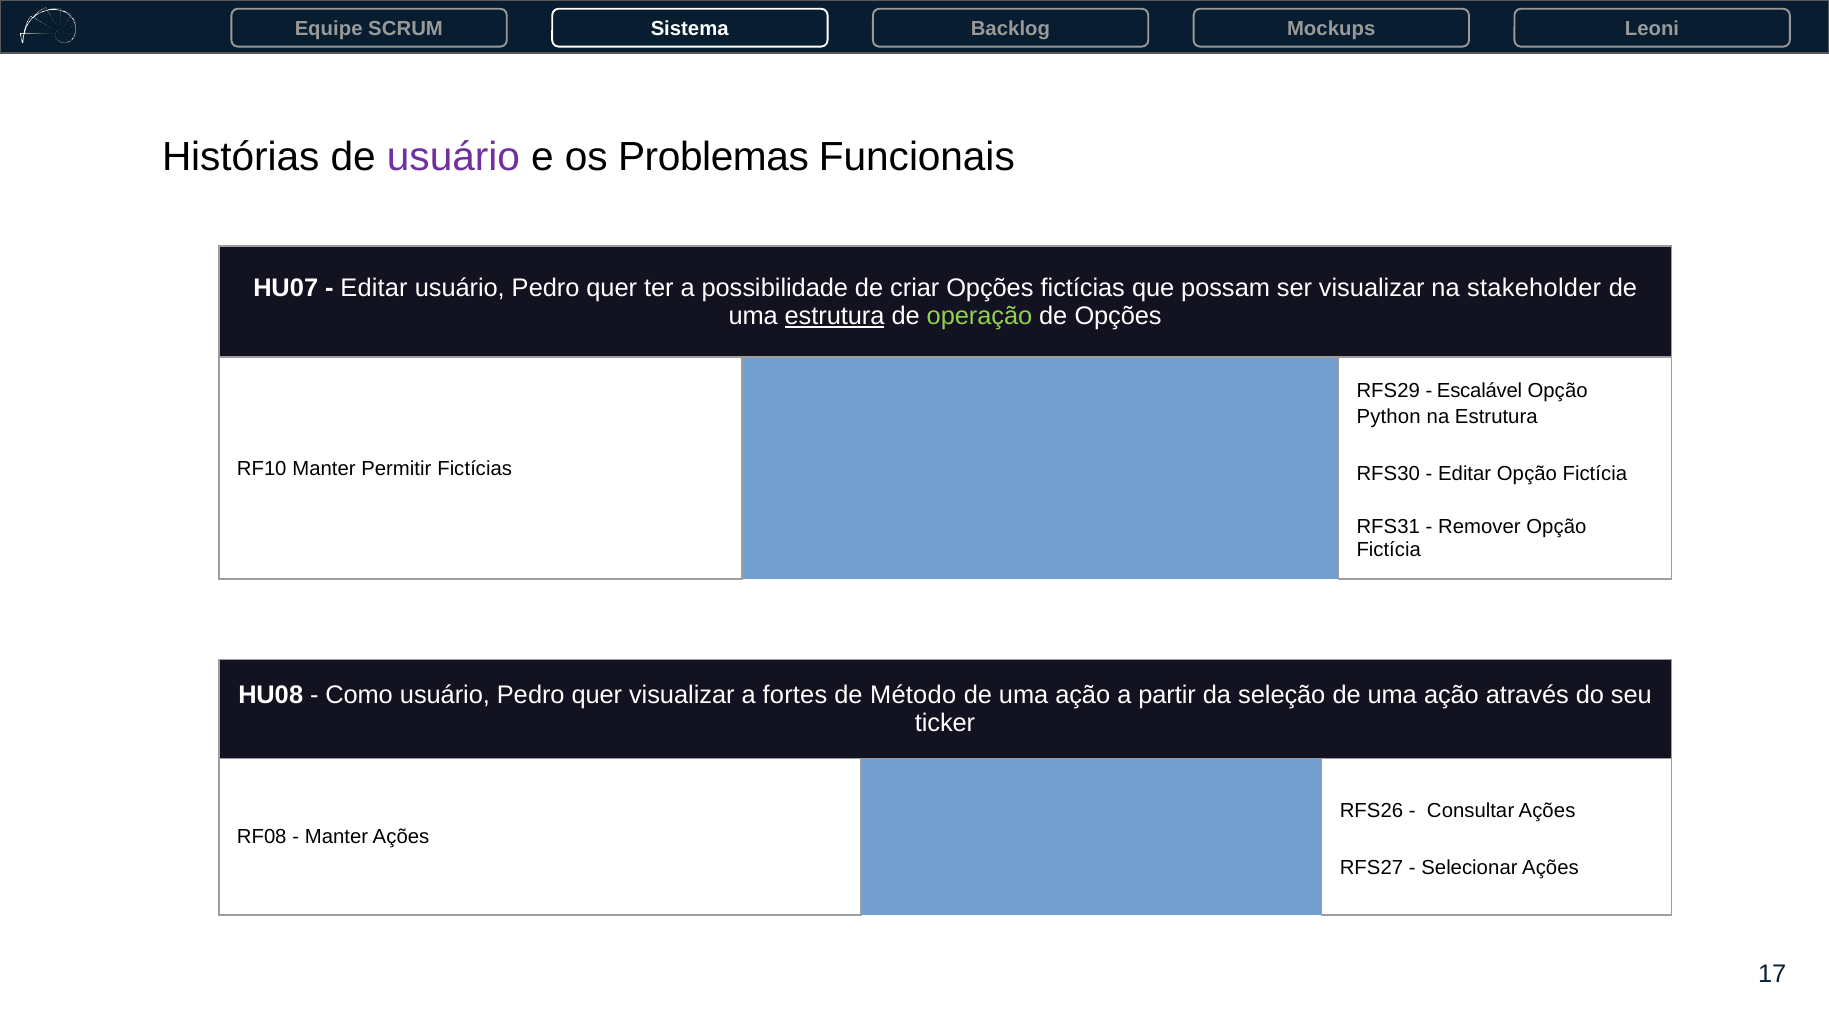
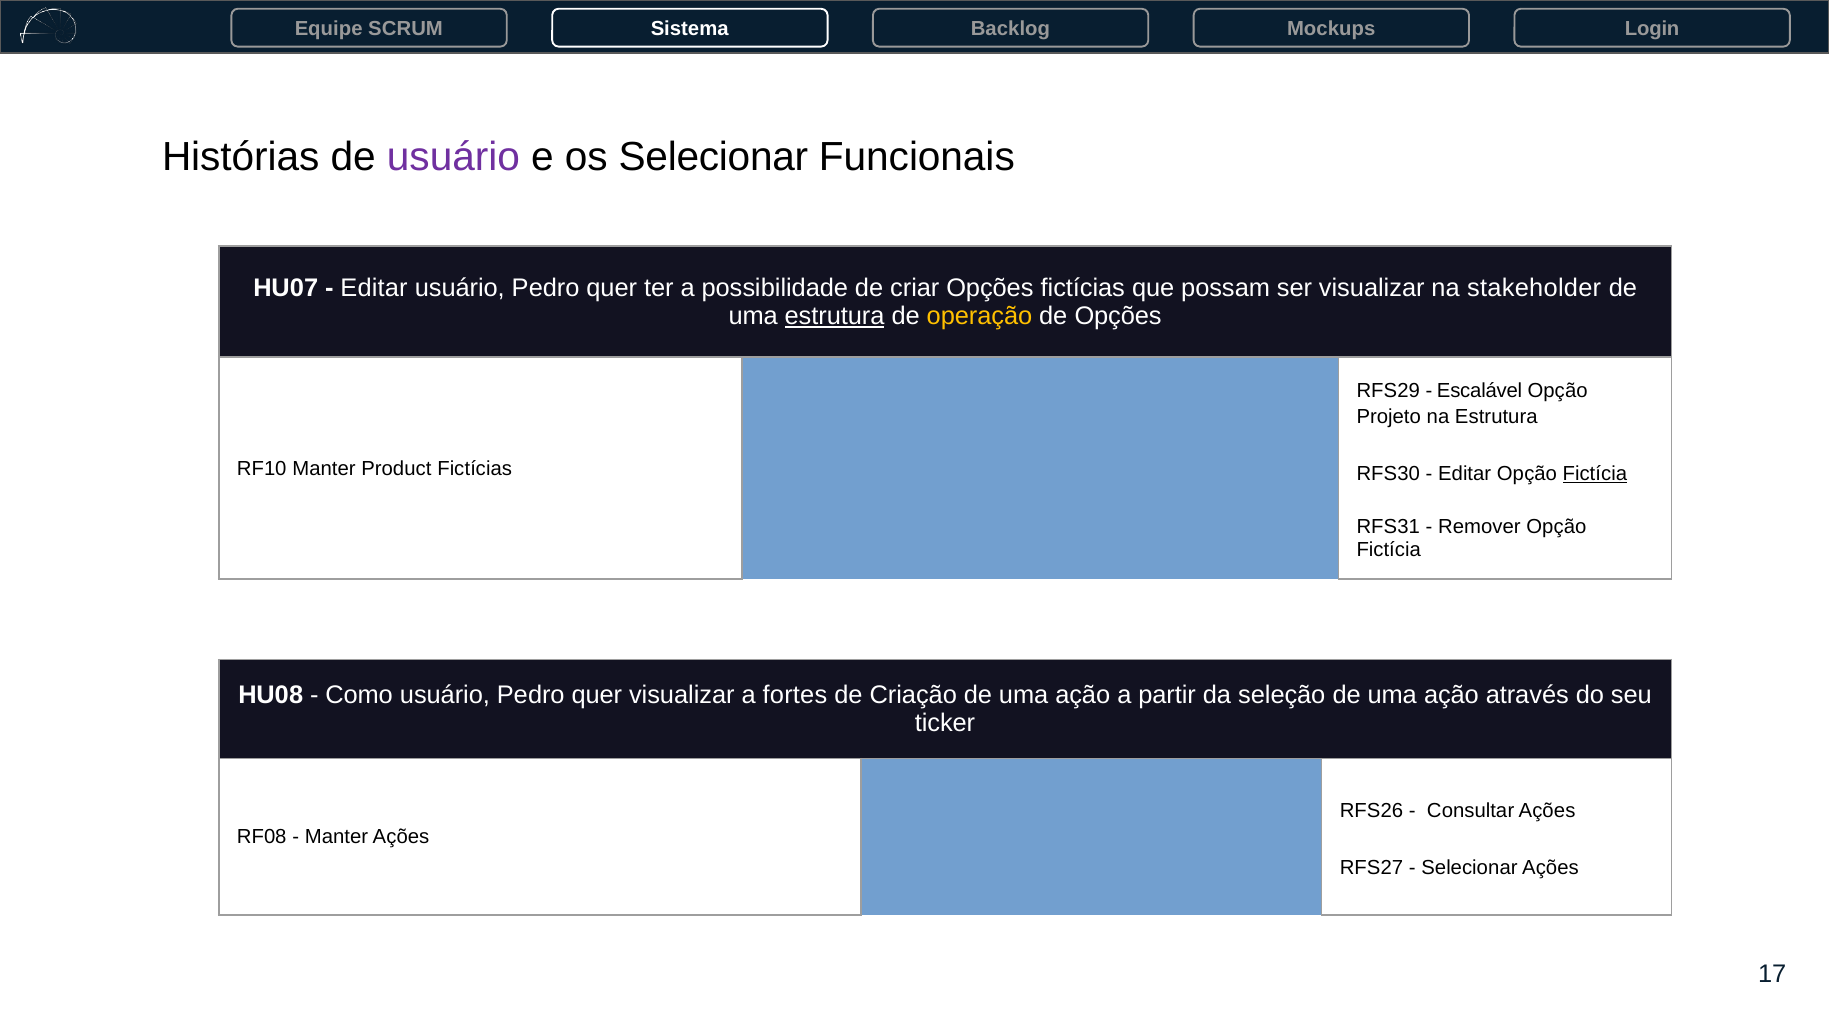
Leoni: Leoni -> Login
os Problemas: Problemas -> Selecionar
operação colour: light green -> yellow
Python: Python -> Projeto
Permitir: Permitir -> Product
Fictícia at (1595, 474) underline: none -> present
Método: Método -> Criação
